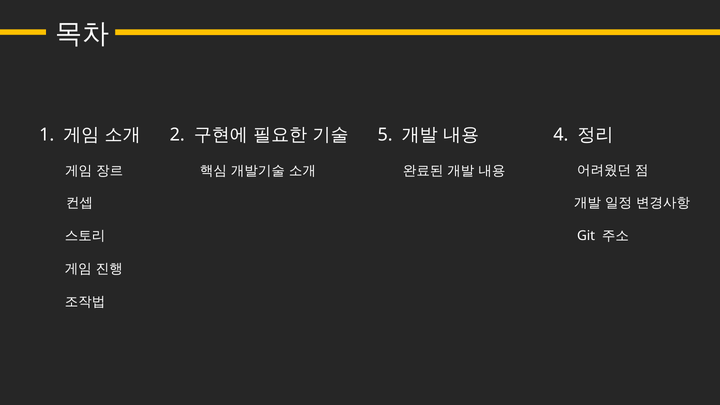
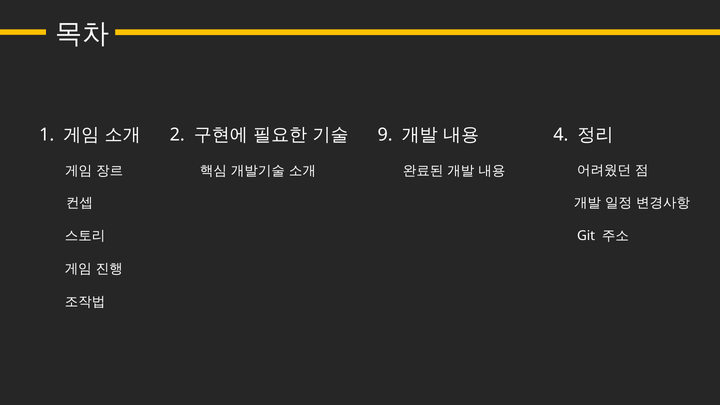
5: 5 -> 9
